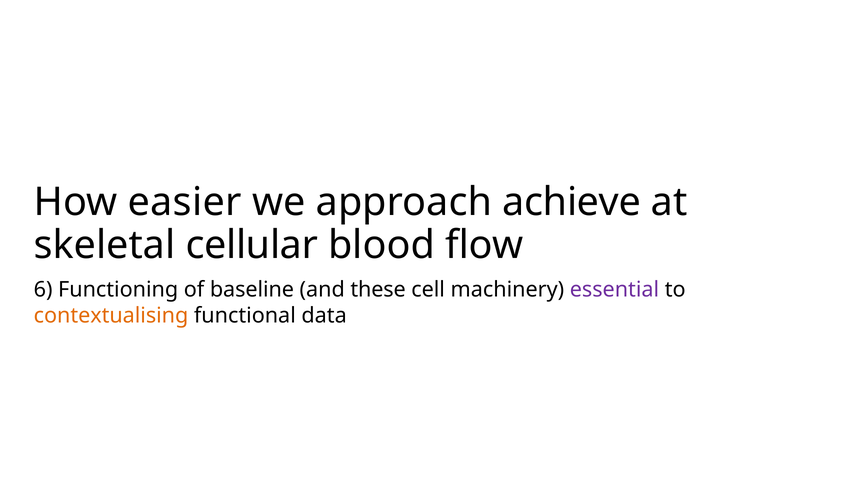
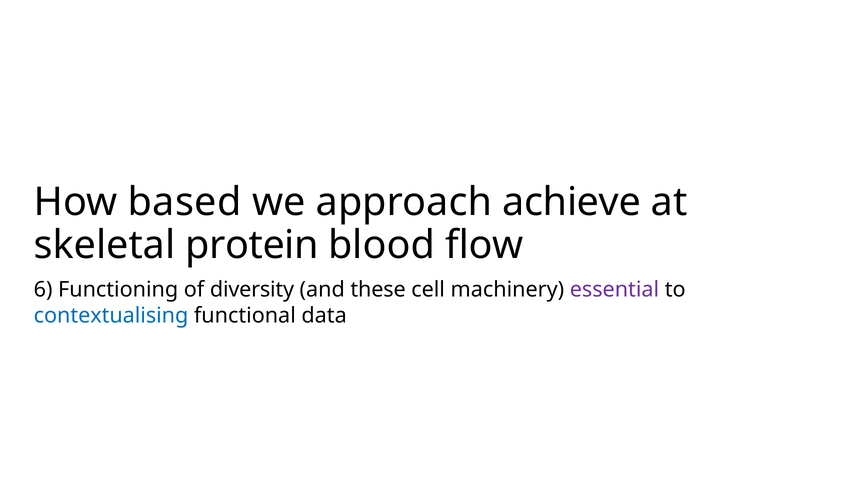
easier: easier -> based
cellular: cellular -> protein
baseline: baseline -> diversity
contextualising colour: orange -> blue
